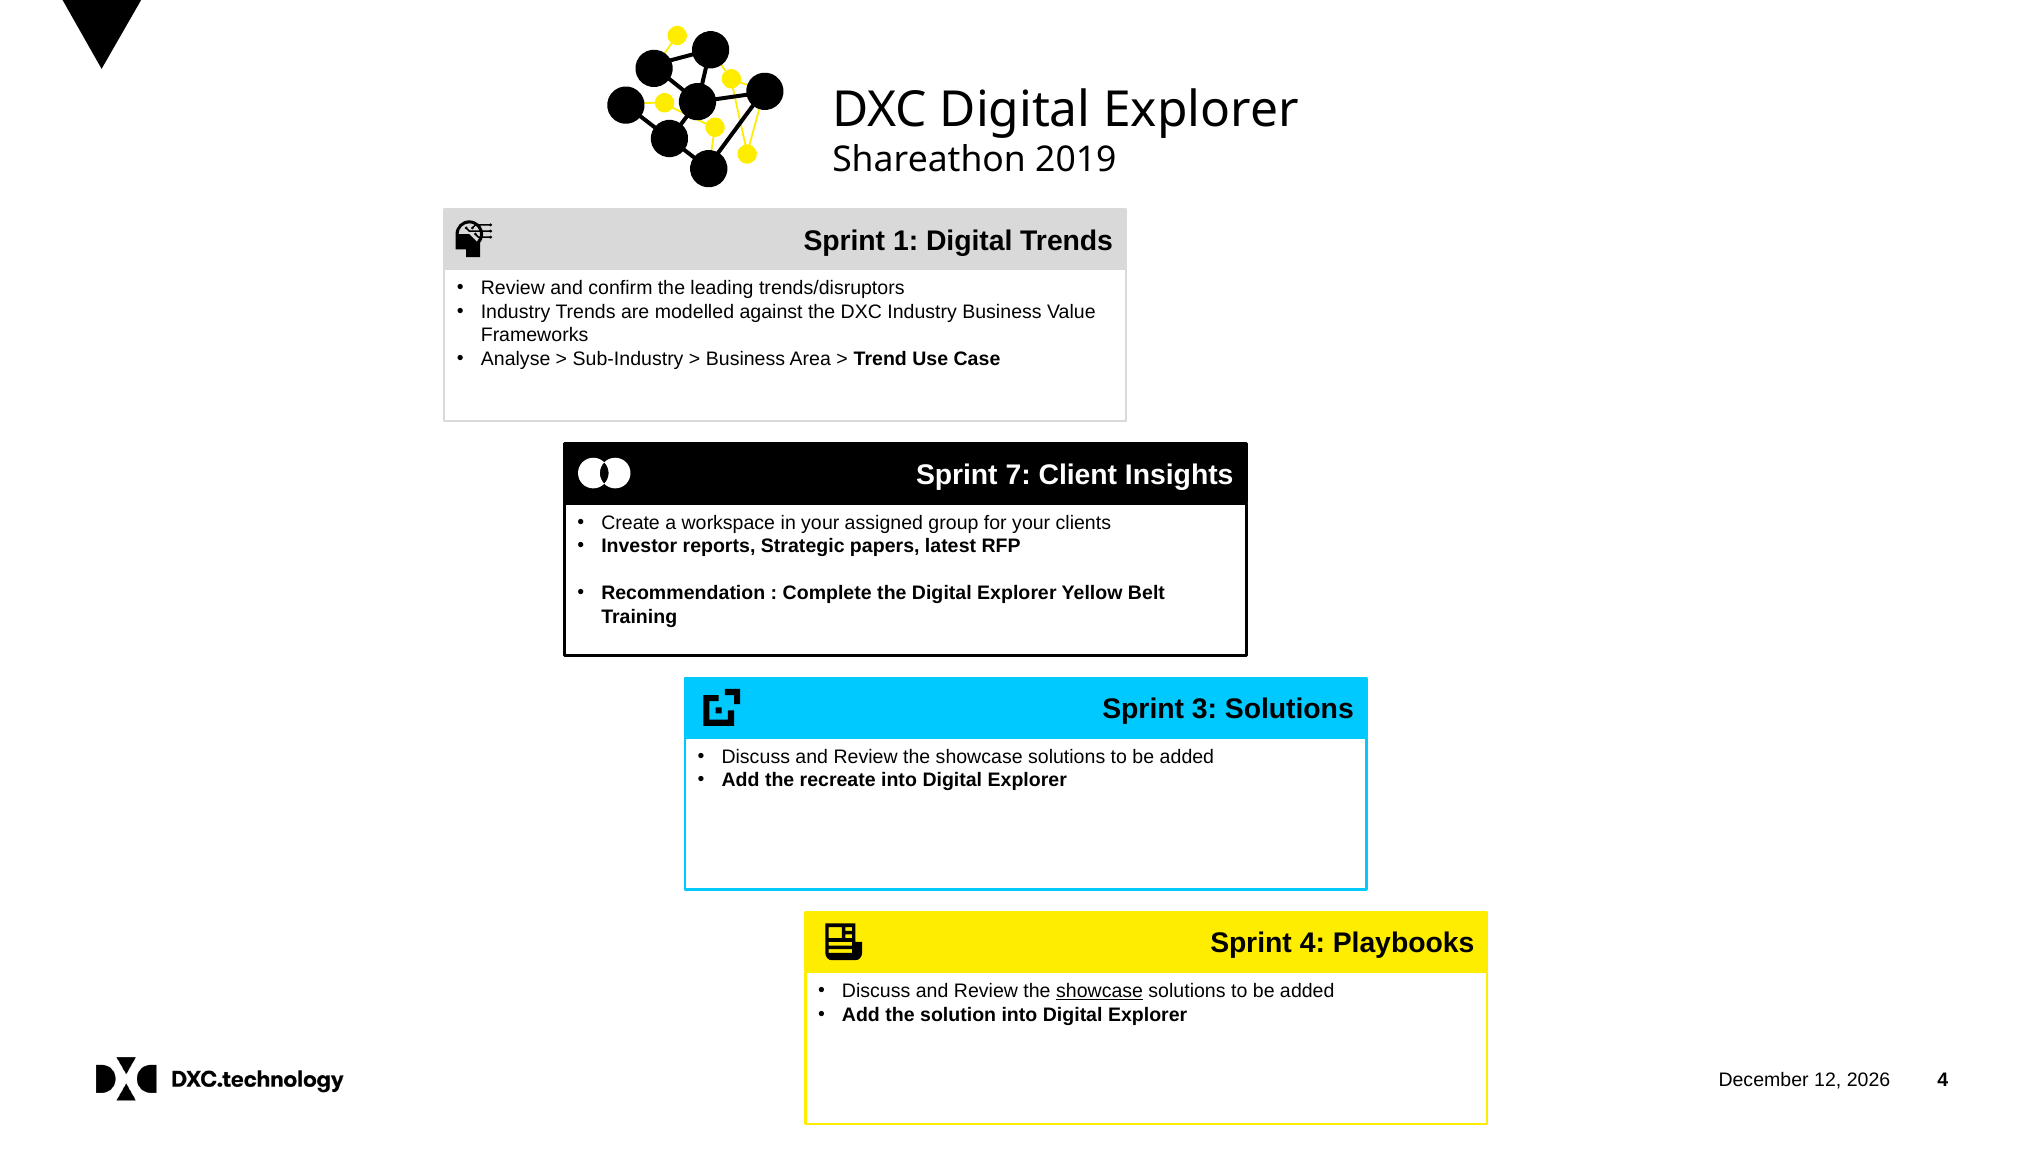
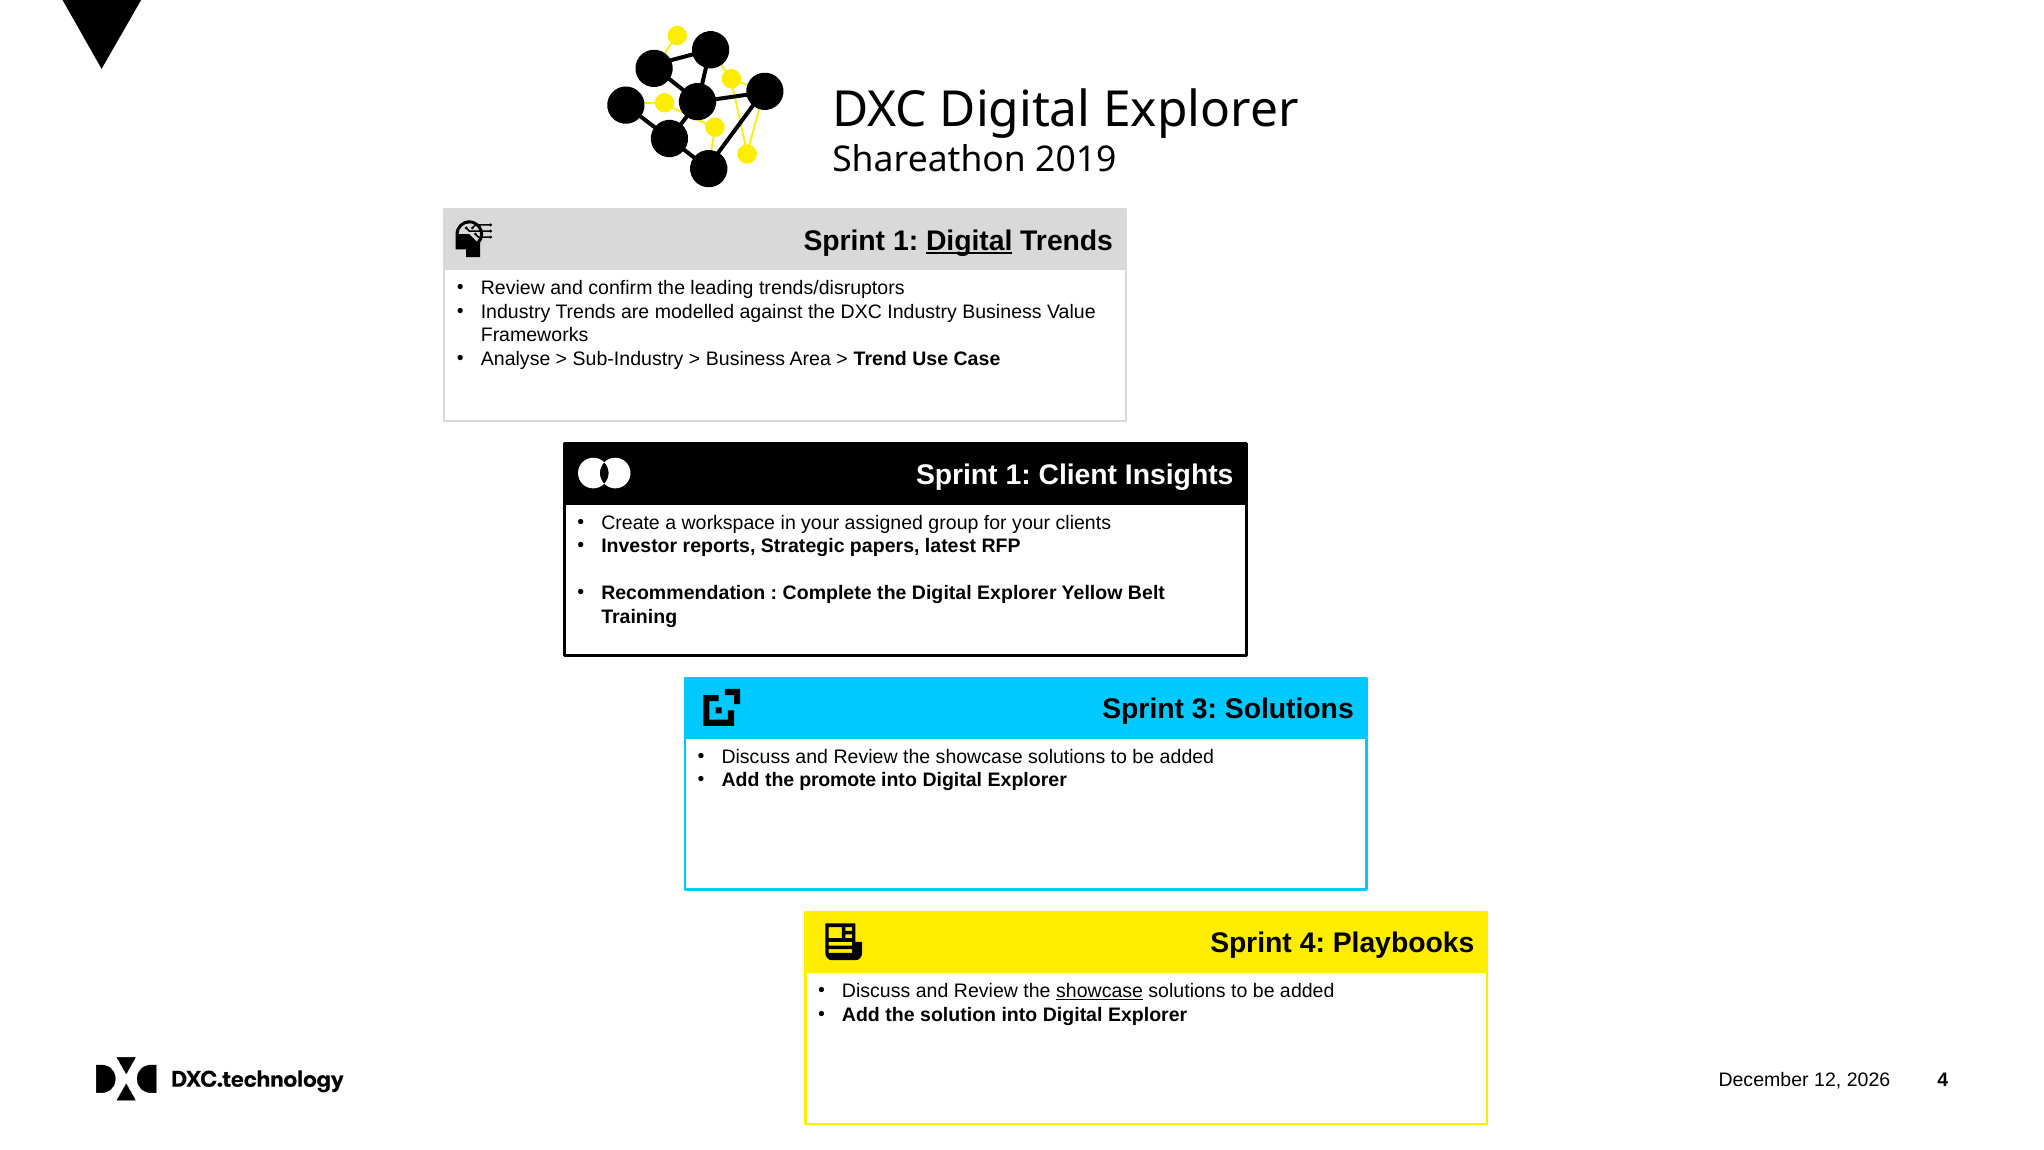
Digital at (969, 241) underline: none -> present
7 at (1018, 475): 7 -> 1
recreate: recreate -> promote
